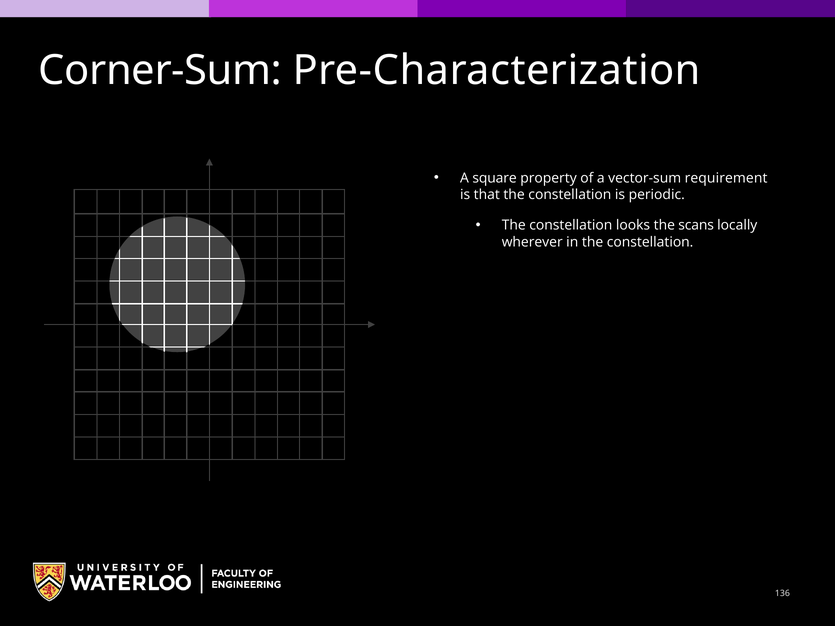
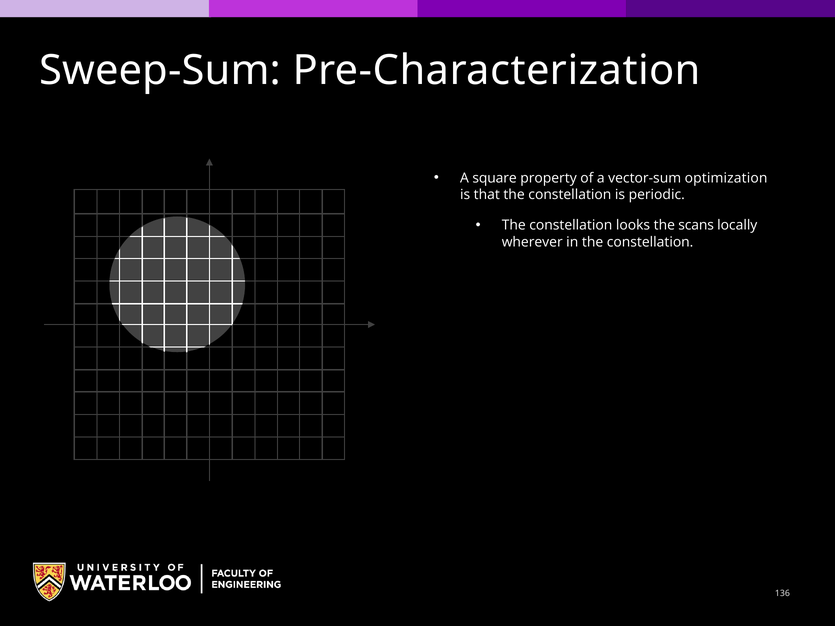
Corner-Sum: Corner-Sum -> Sweep-Sum
requirement: requirement -> optimization
